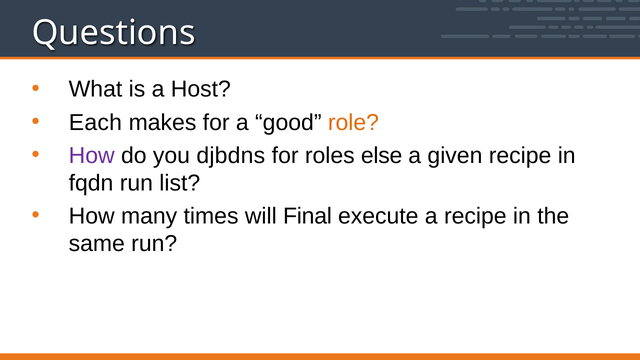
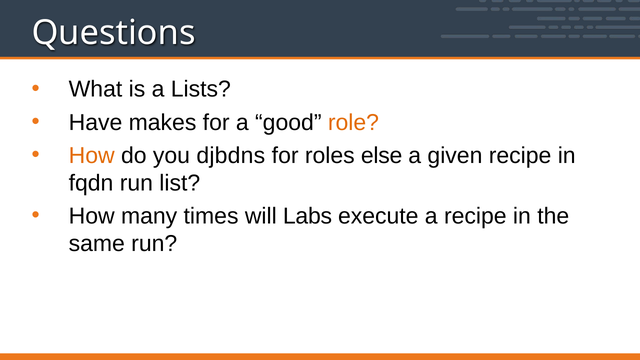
Host: Host -> Lists
Each: Each -> Have
How at (92, 156) colour: purple -> orange
Final: Final -> Labs
